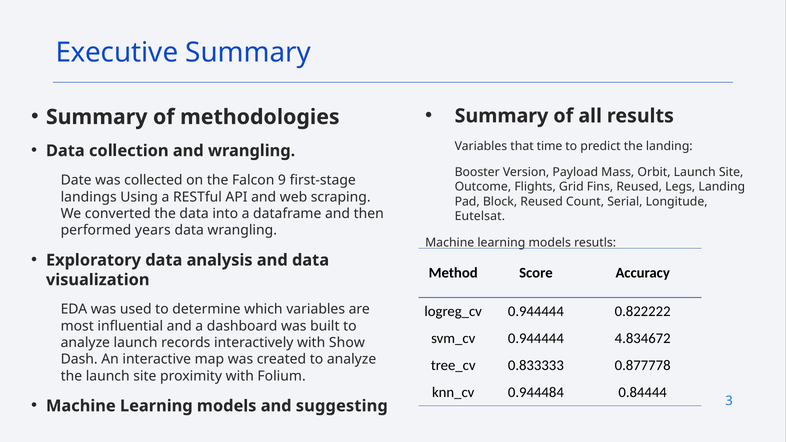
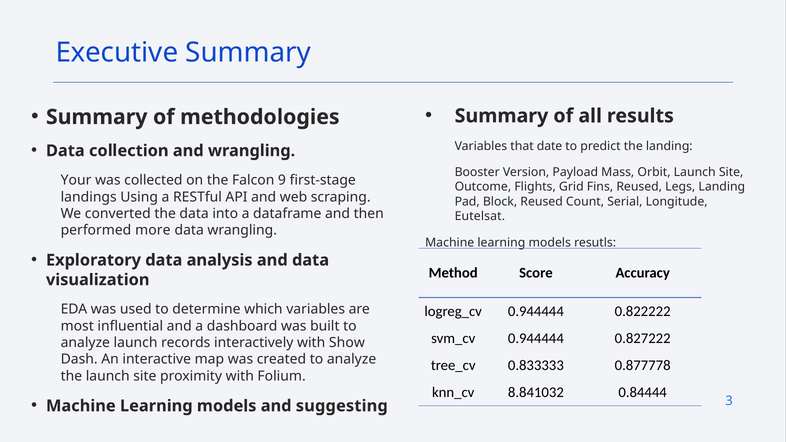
time: time -> date
Date: Date -> Your
years: years -> more
4.834672: 4.834672 -> 0.827222
0.944484: 0.944484 -> 8.841032
